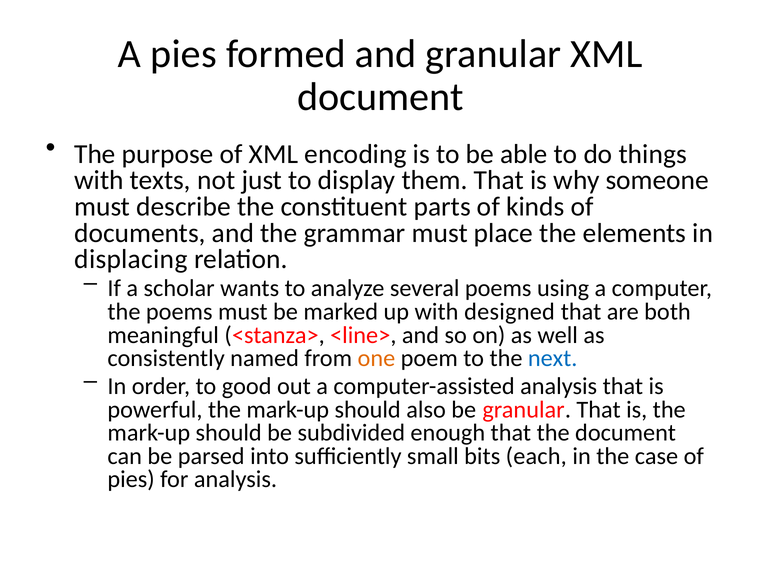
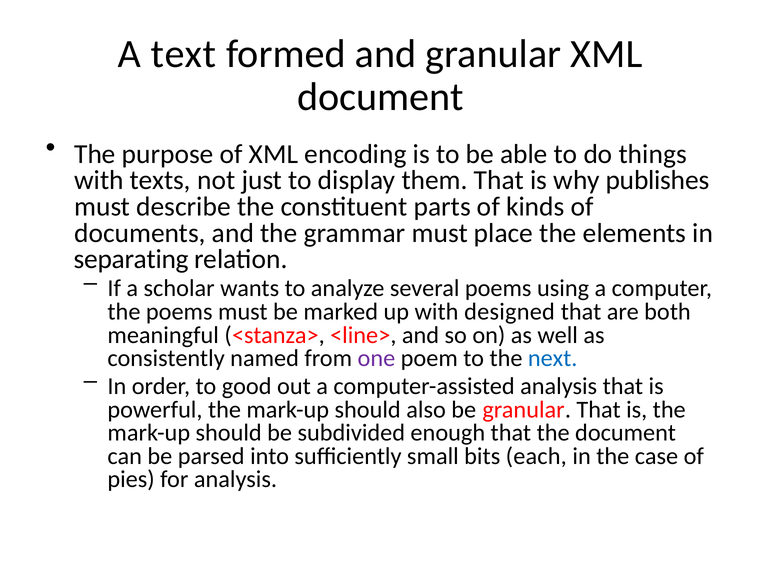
A pies: pies -> text
someone: someone -> publishes
displacing: displacing -> separating
one colour: orange -> purple
